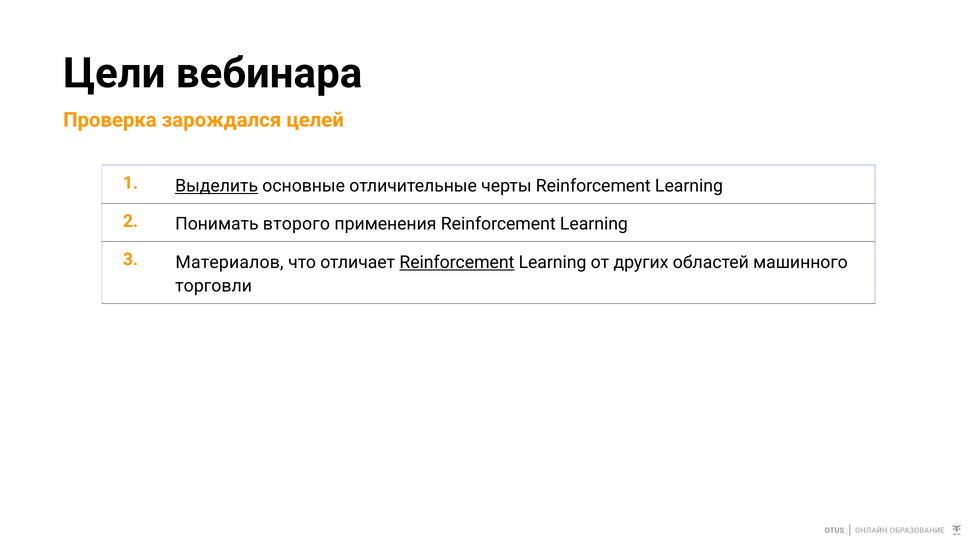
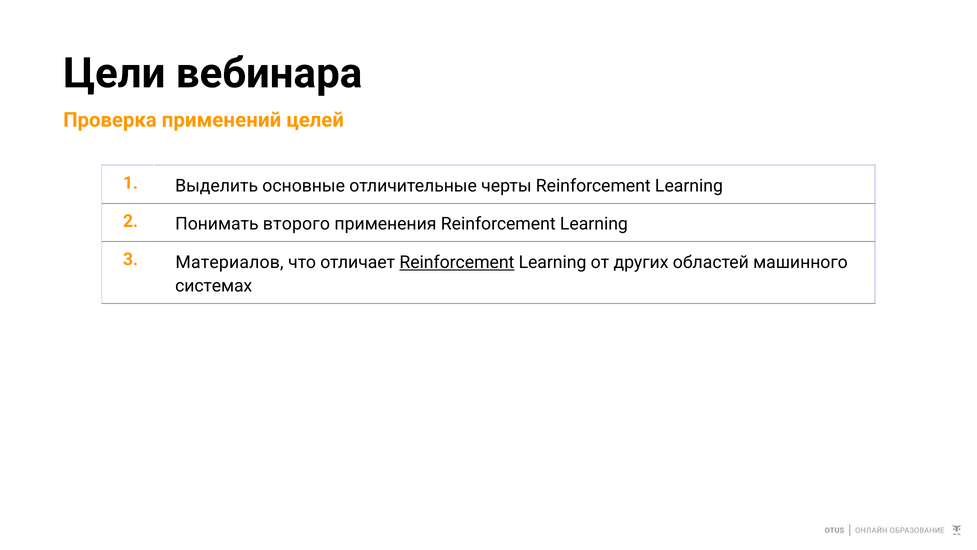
зарождался: зарождался -> применений
Выделить underline: present -> none
торговли: торговли -> системах
